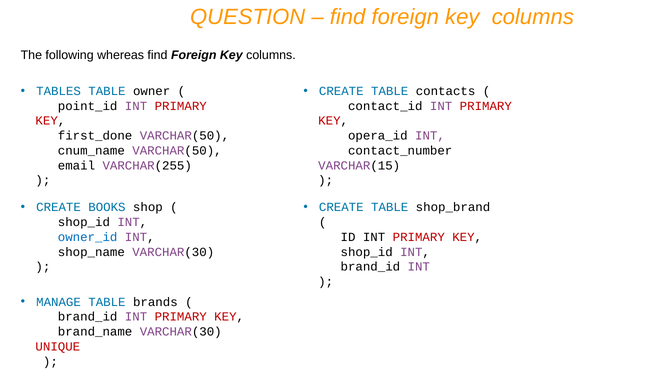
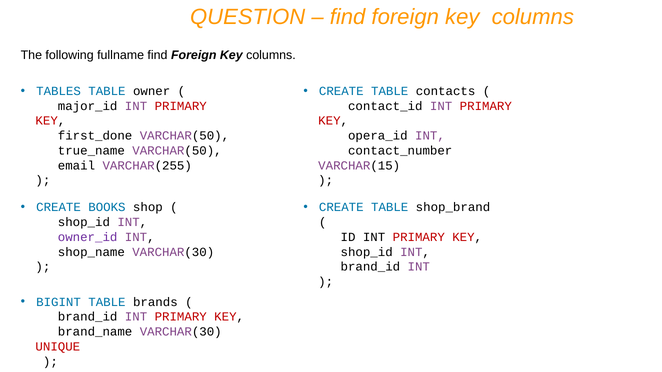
whereas: whereas -> fullname
point_id: point_id -> major_id
cnum_name: cnum_name -> true_name
owner_id colour: blue -> purple
MANAGE: MANAGE -> BIGINT
